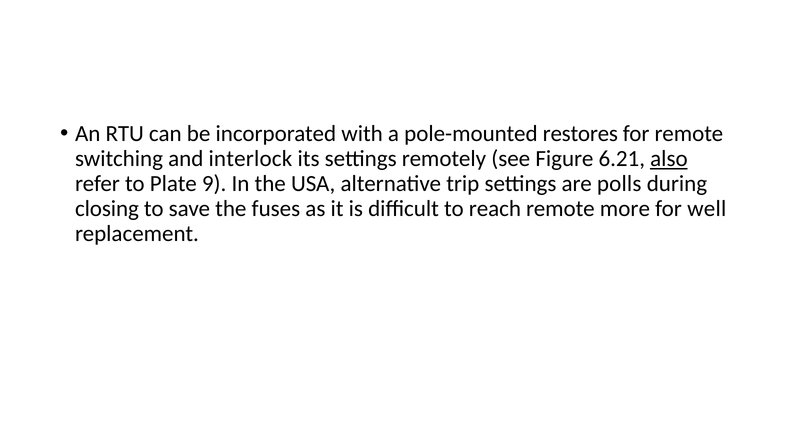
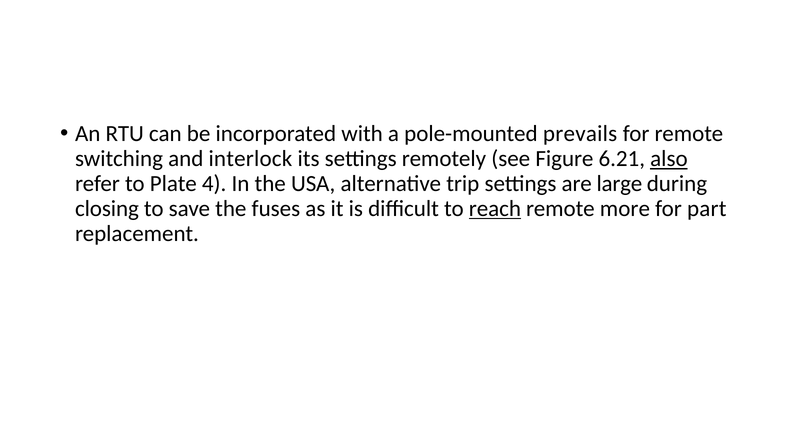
restores: restores -> prevails
9: 9 -> 4
polls: polls -> large
reach underline: none -> present
well: well -> part
